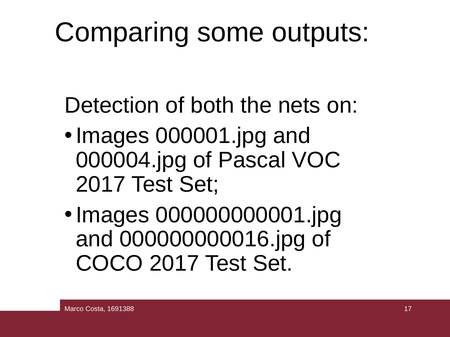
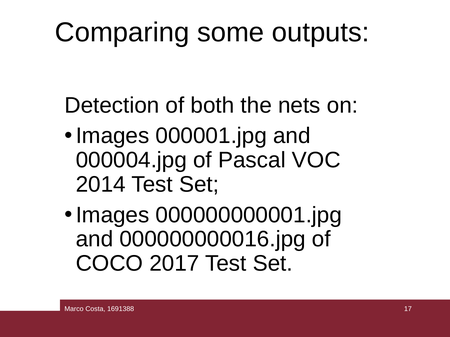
2017 at (101, 185): 2017 -> 2014
